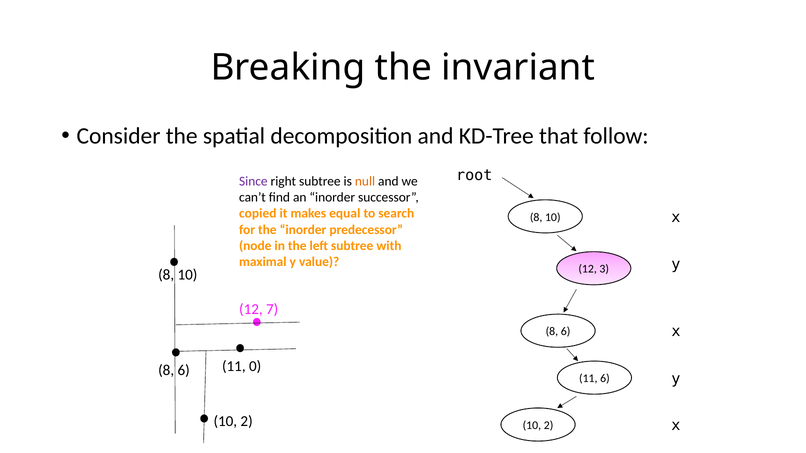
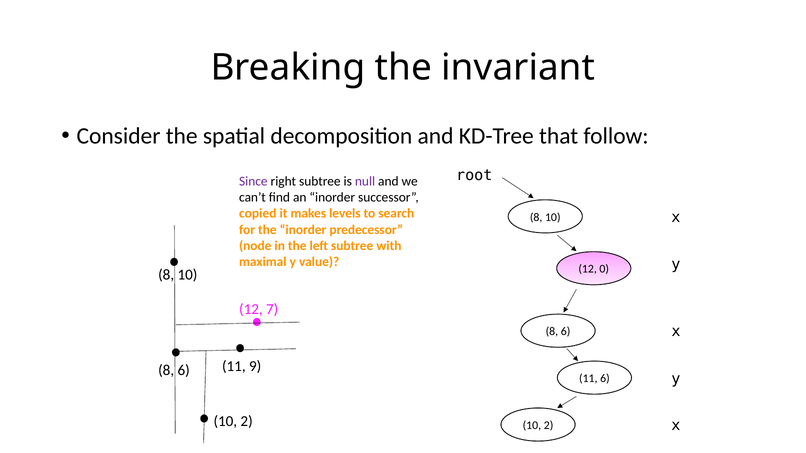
null colour: orange -> purple
equal: equal -> levels
3: 3 -> 0
0: 0 -> 9
